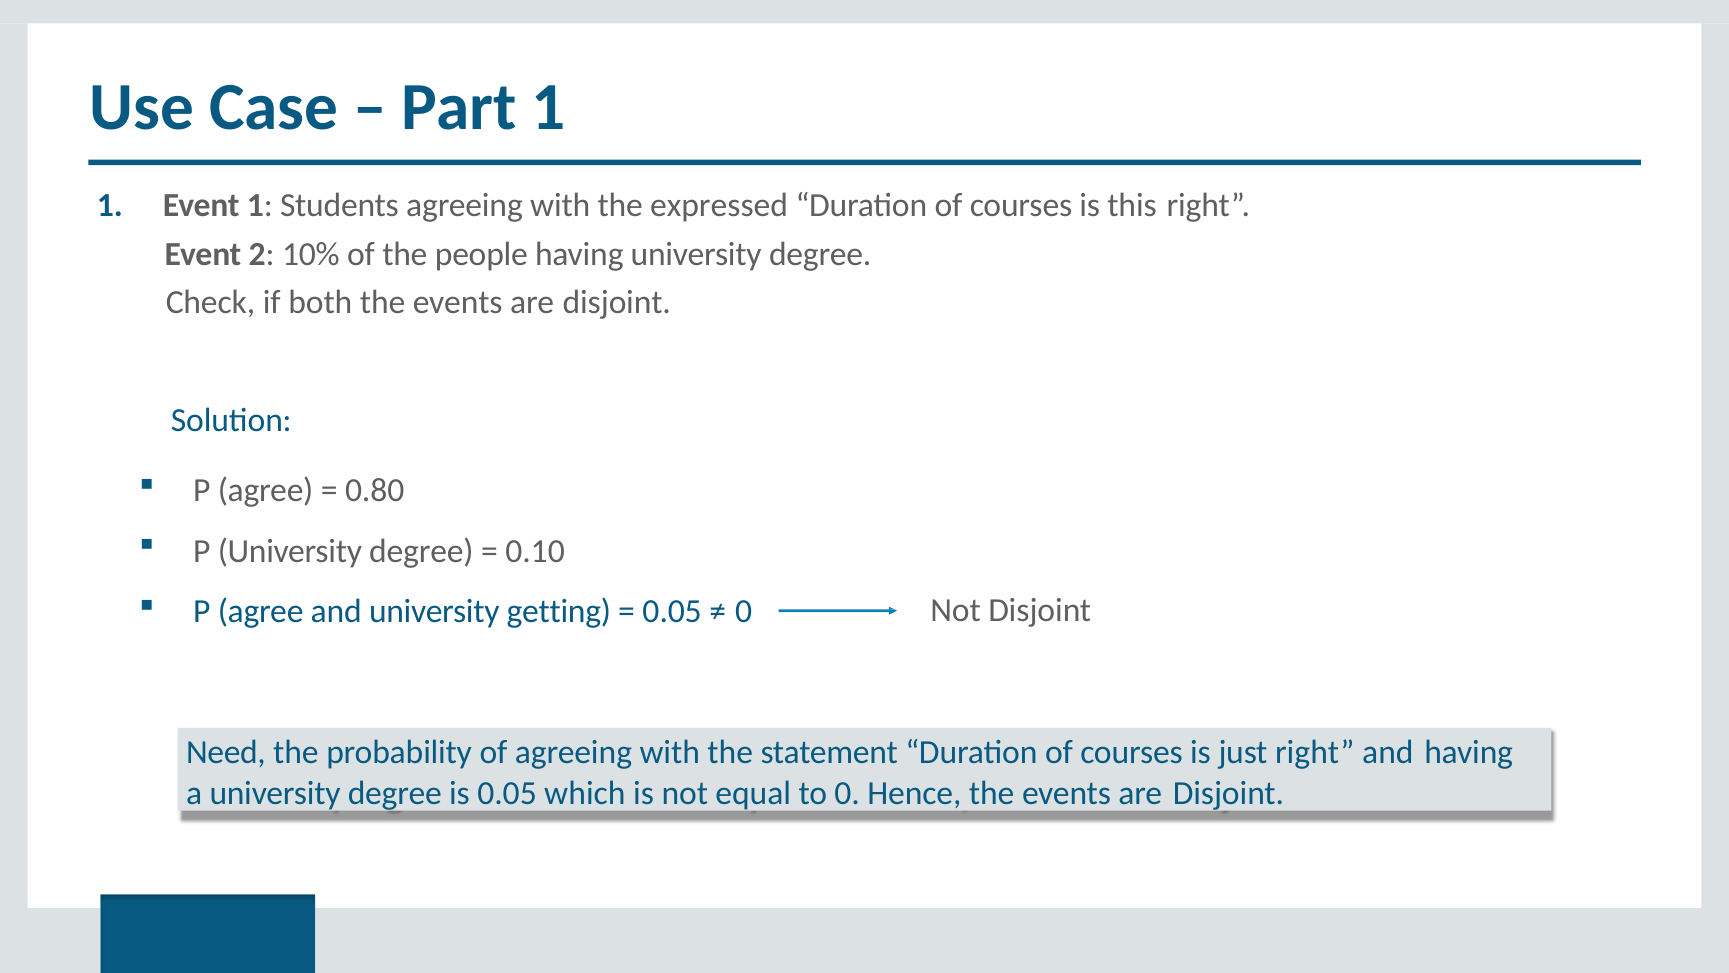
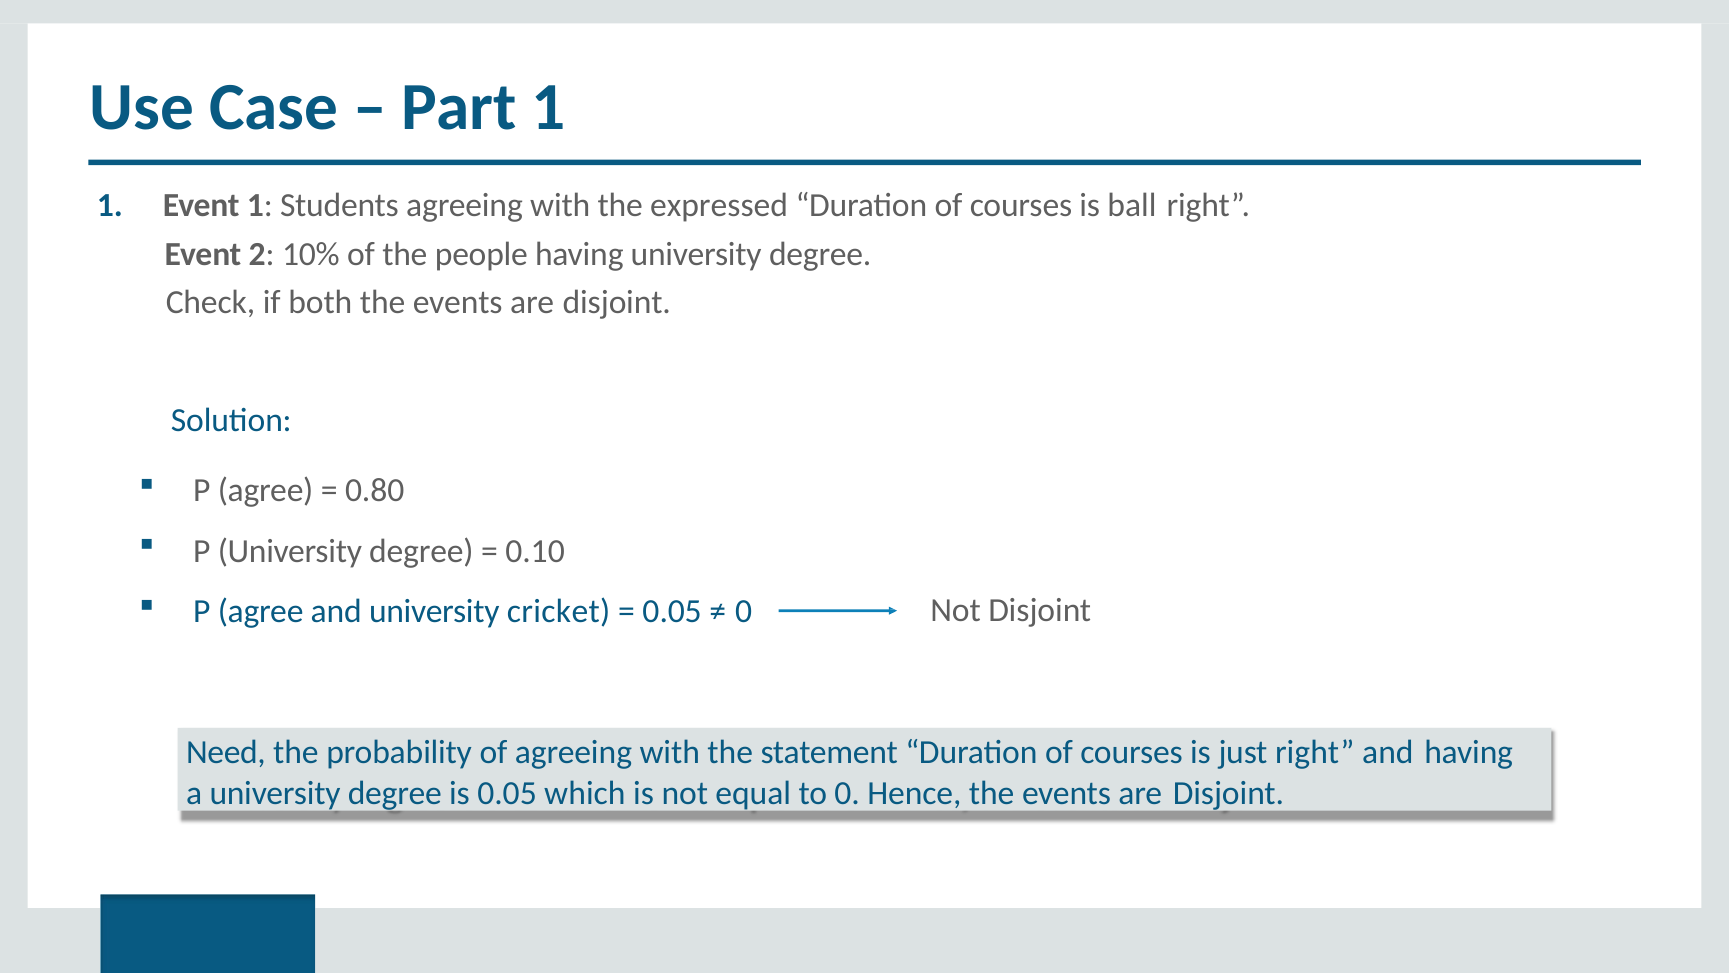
this: this -> ball
getting: getting -> cricket
